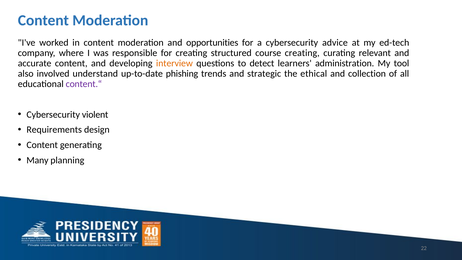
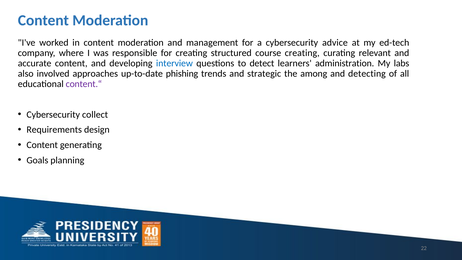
opportunities: opportunities -> management
interview colour: orange -> blue
tool: tool -> labs
understand: understand -> approaches
ethical: ethical -> among
collection: collection -> detecting
violent: violent -> collect
Many: Many -> Goals
